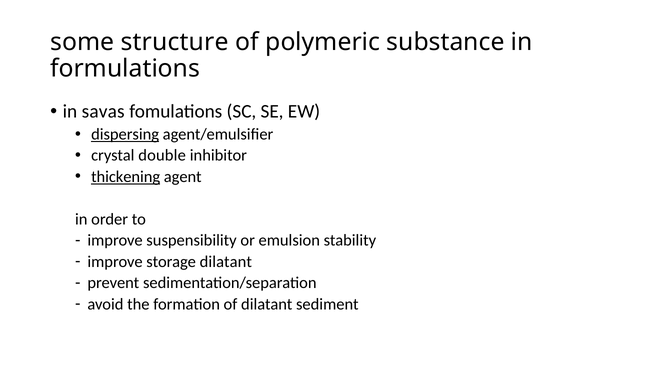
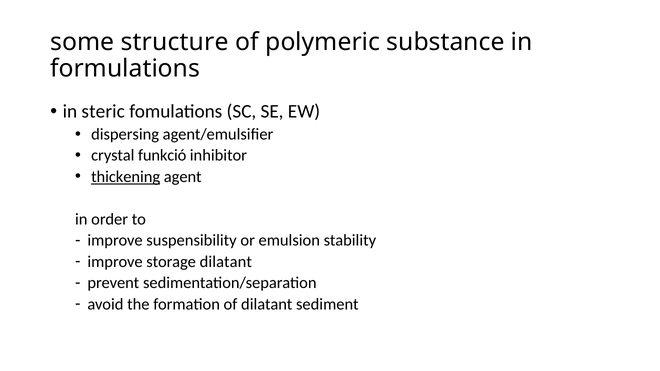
savas: savas -> steric
dispersing underline: present -> none
double: double -> funkció
